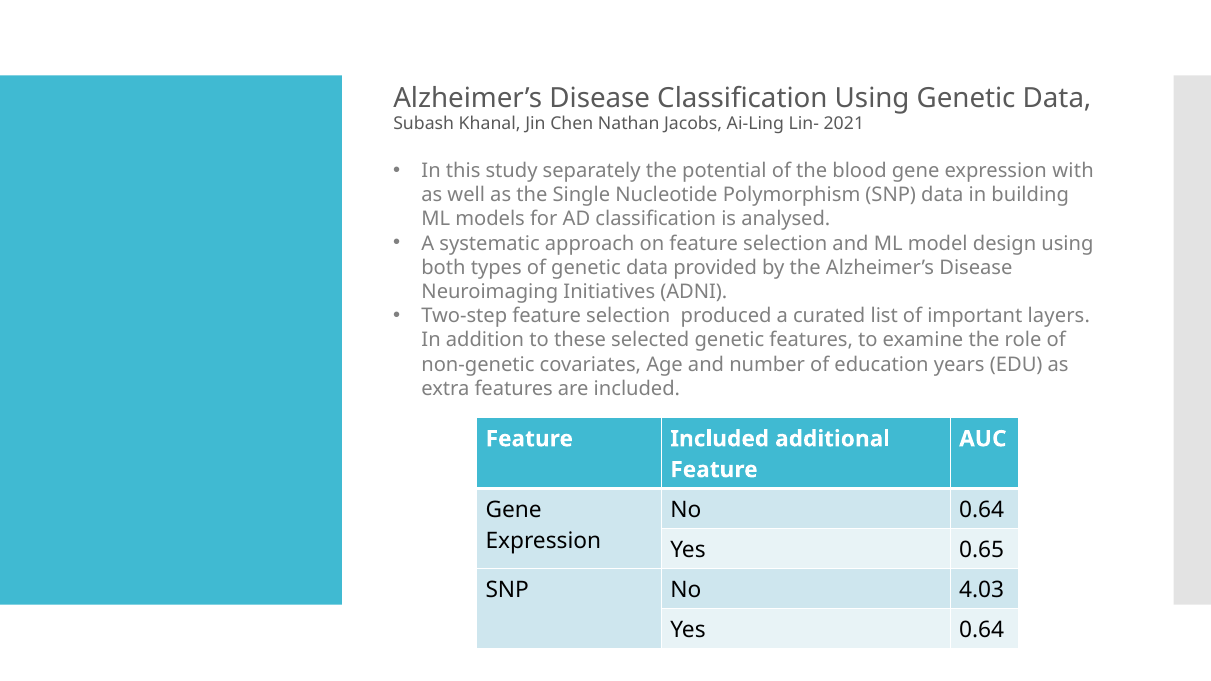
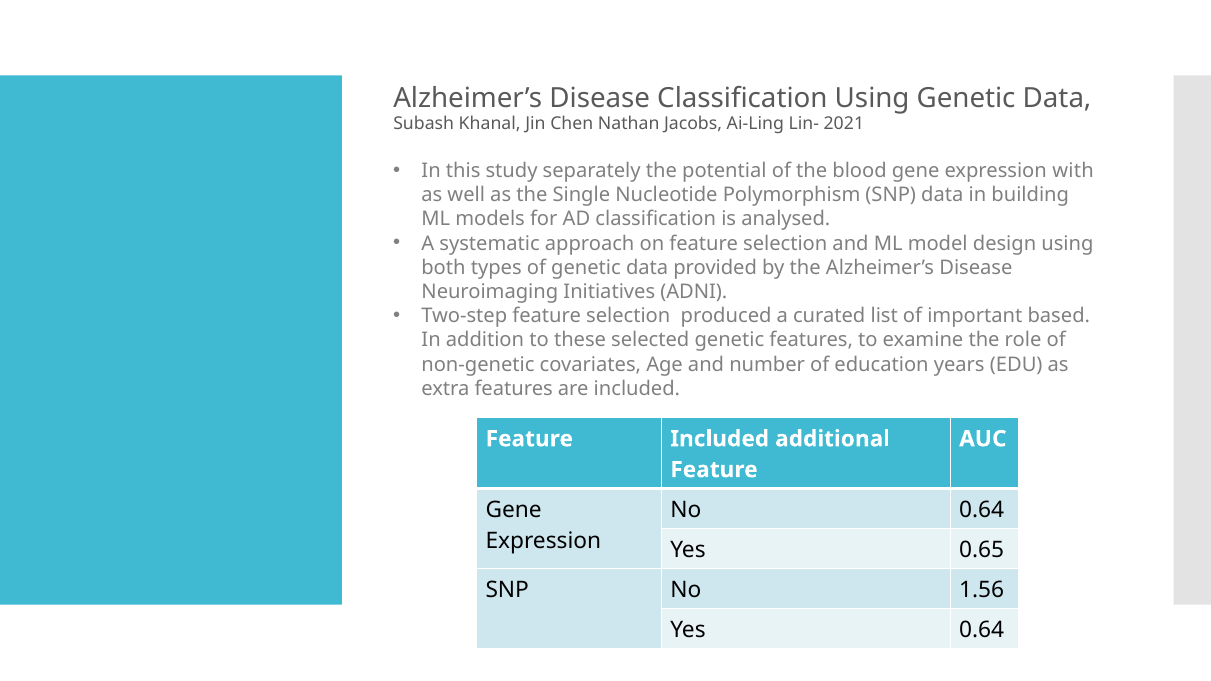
layers: layers -> based
4.03: 4.03 -> 1.56
